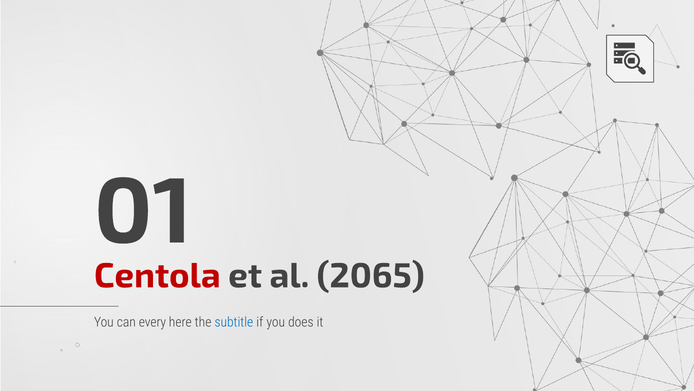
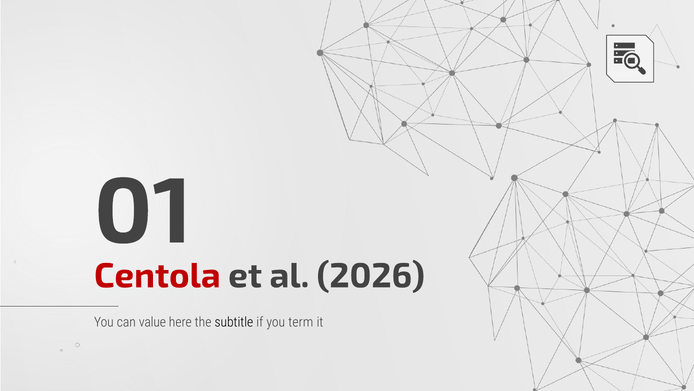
2065: 2065 -> 2026
every: every -> value
subtitle colour: blue -> black
does: does -> term
